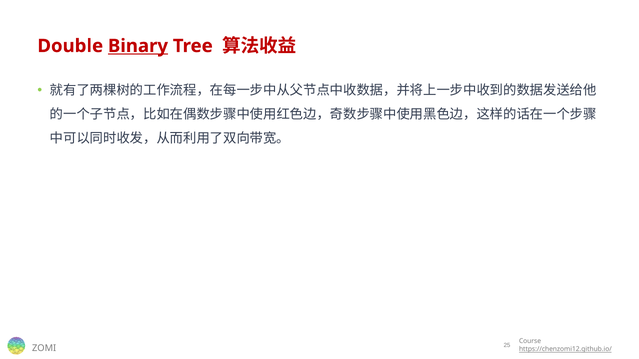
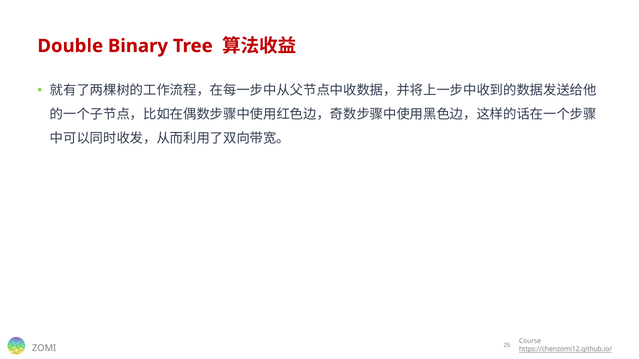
Binary underline: present -> none
